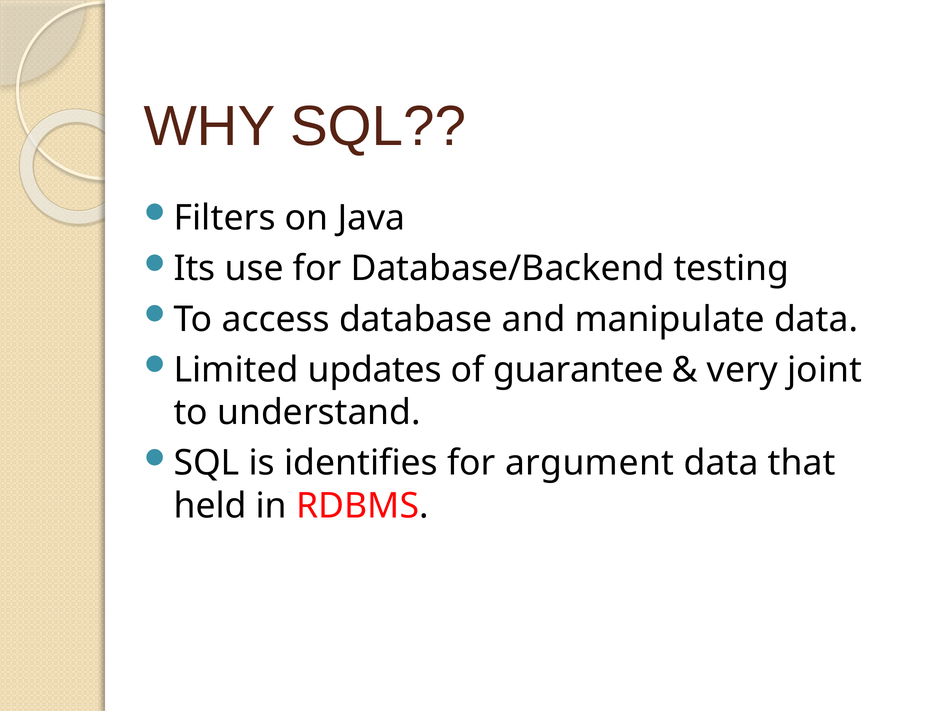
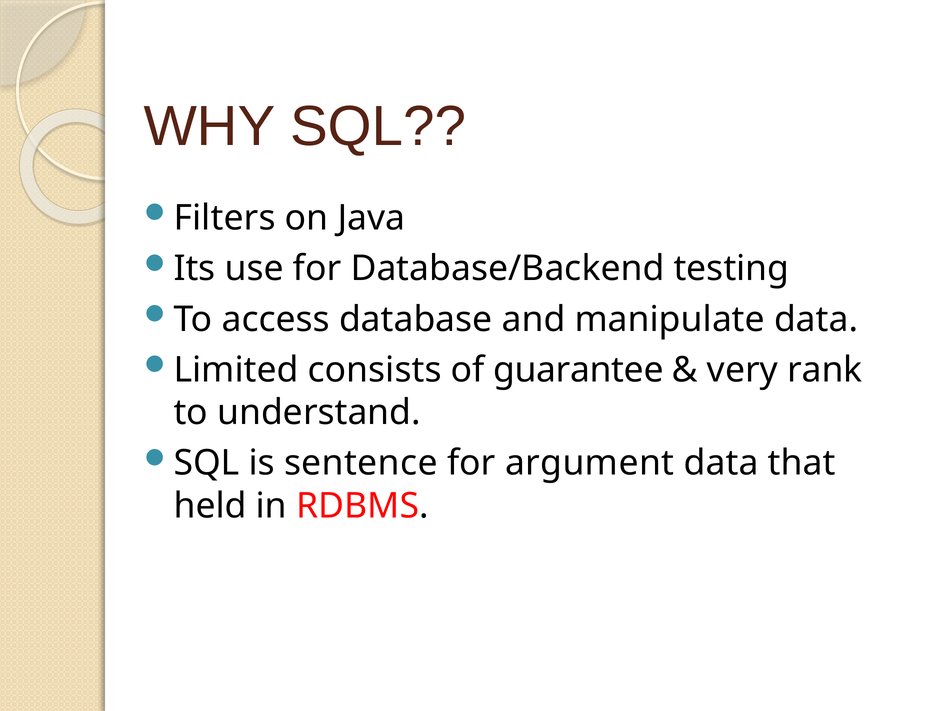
updates: updates -> consists
joint: joint -> rank
identifies: identifies -> sentence
